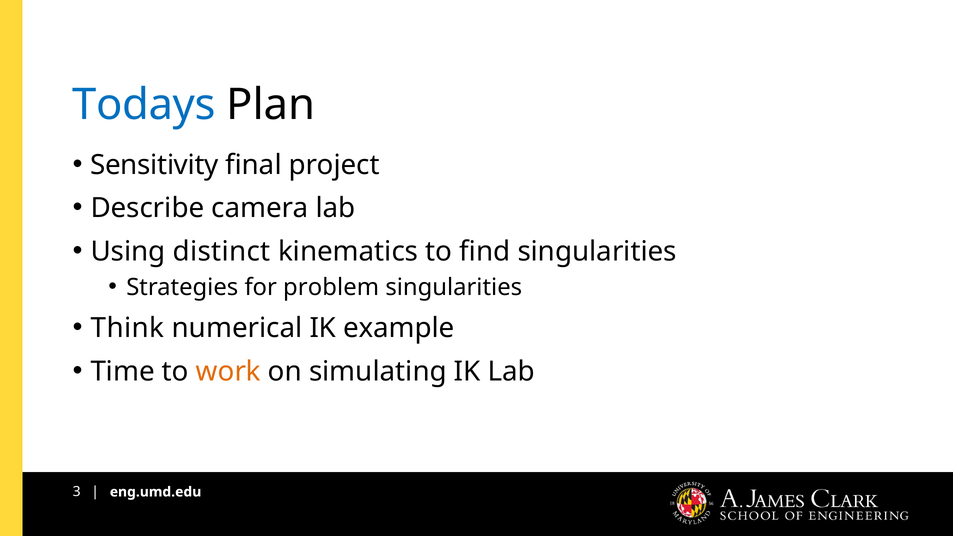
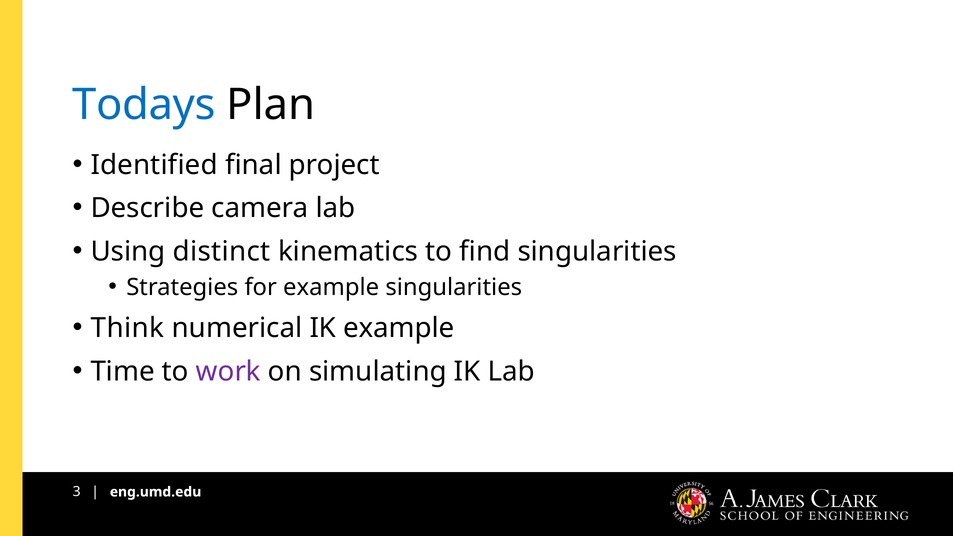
Sensitivity: Sensitivity -> Identified
for problem: problem -> example
work colour: orange -> purple
